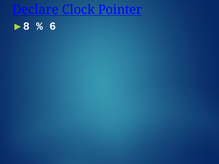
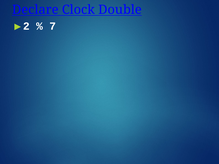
Pointer: Pointer -> Double
8: 8 -> 2
6: 6 -> 7
